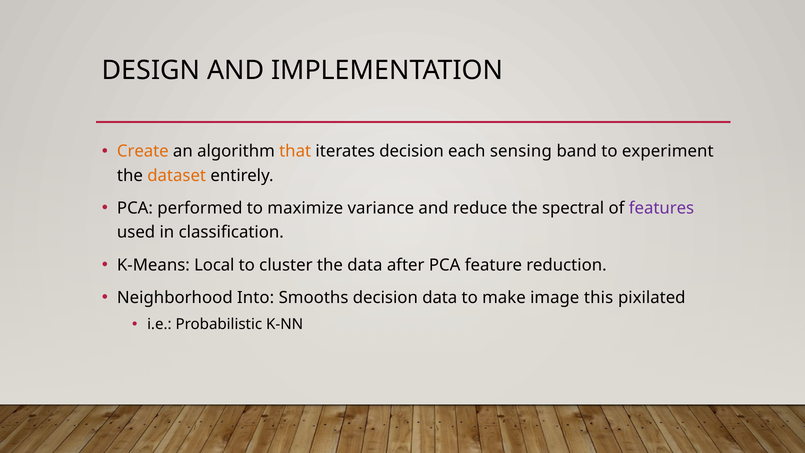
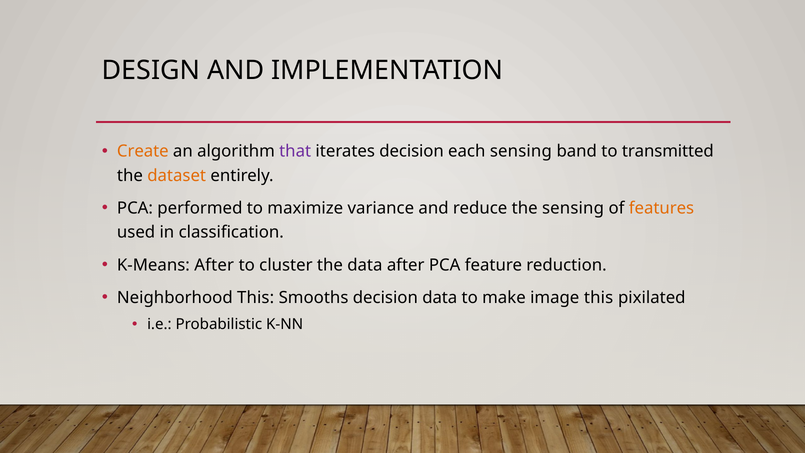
that colour: orange -> purple
experiment: experiment -> transmitted
the spectral: spectral -> sensing
features colour: purple -> orange
K-Means Local: Local -> After
Neighborhood Into: Into -> This
